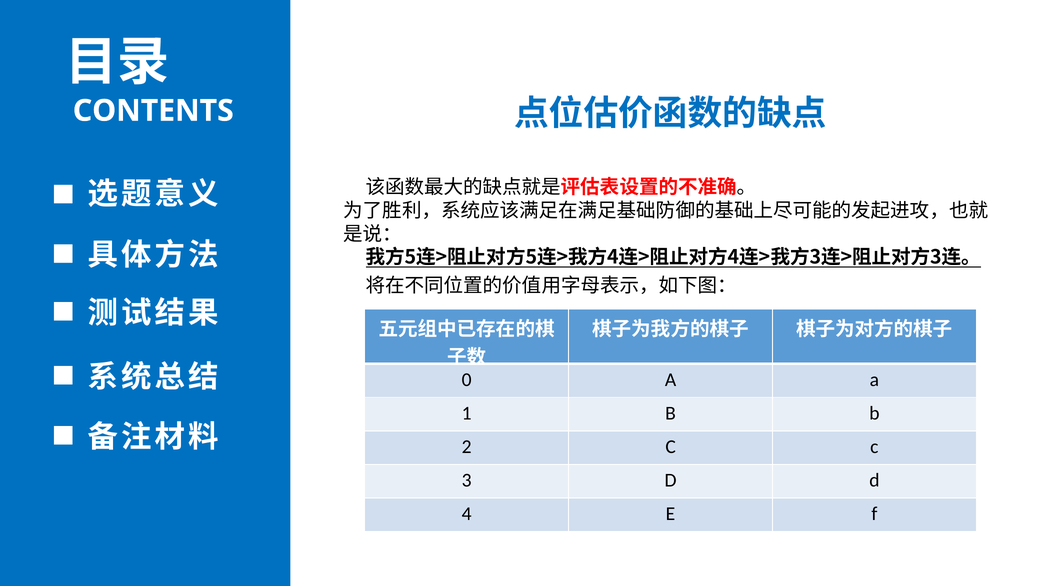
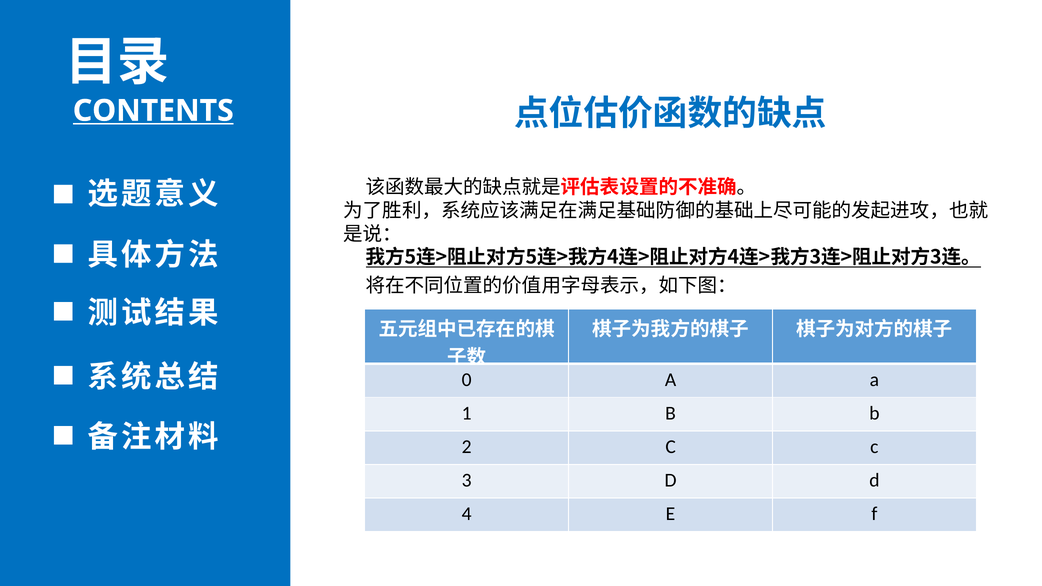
CONTENTS underline: none -> present
